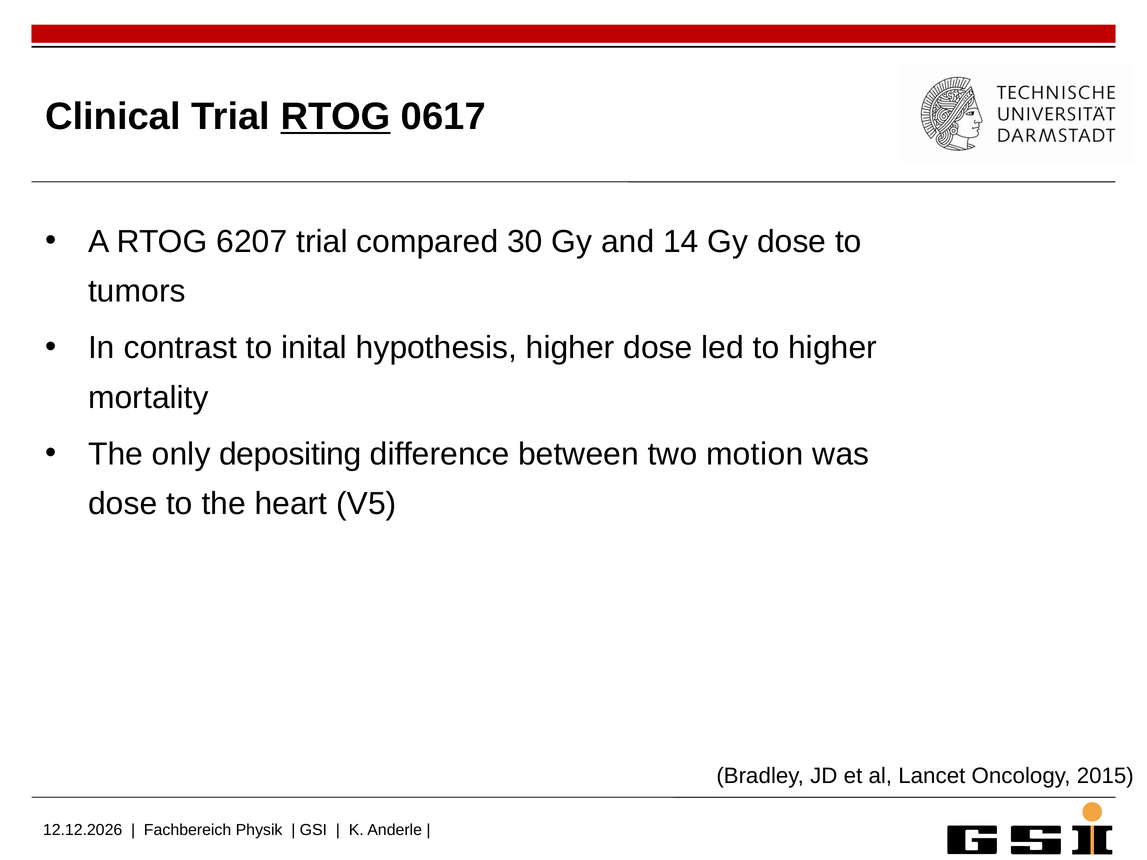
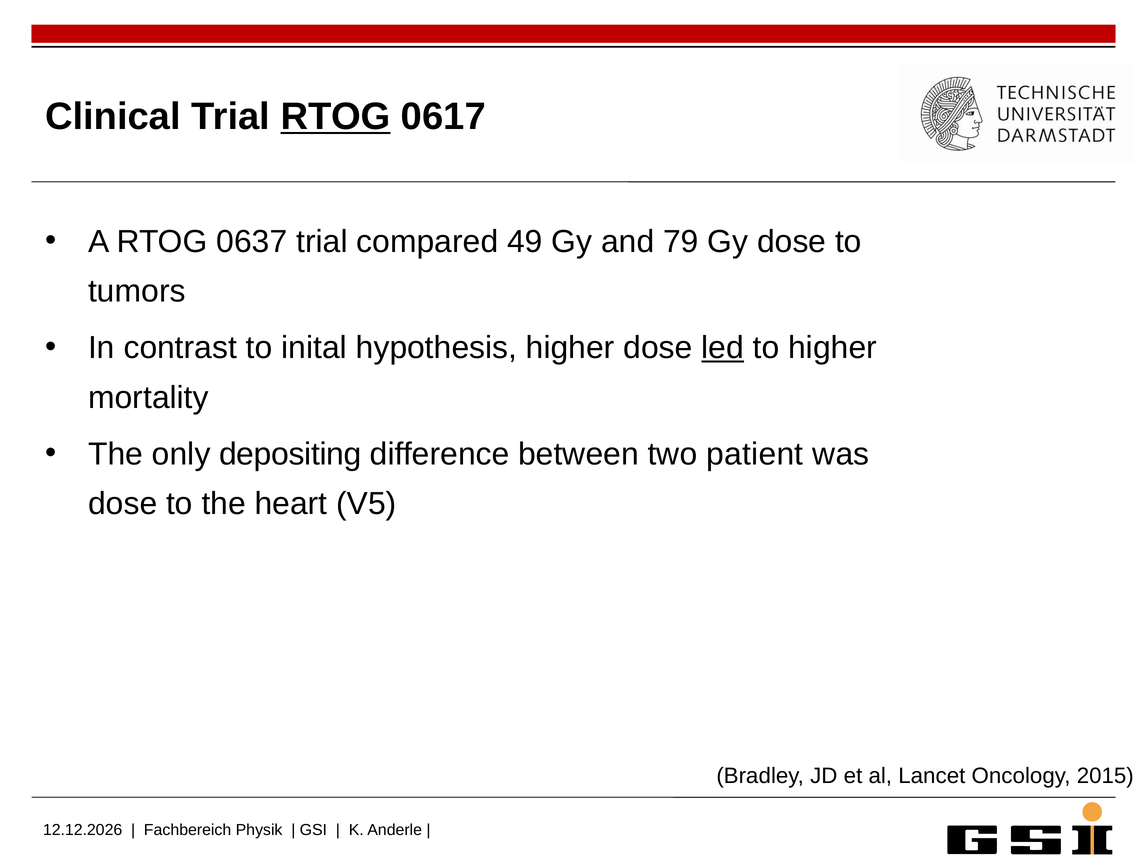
6207: 6207 -> 0637
30: 30 -> 49
14: 14 -> 79
led underline: none -> present
motion: motion -> patient
